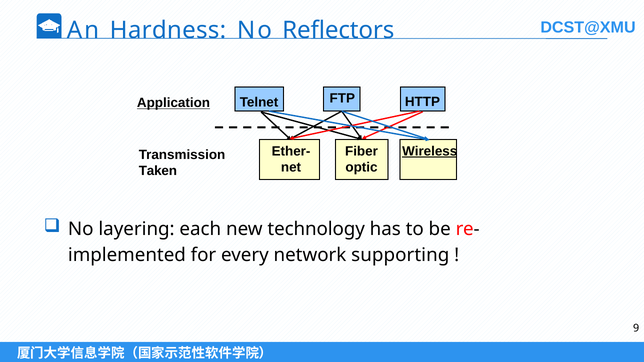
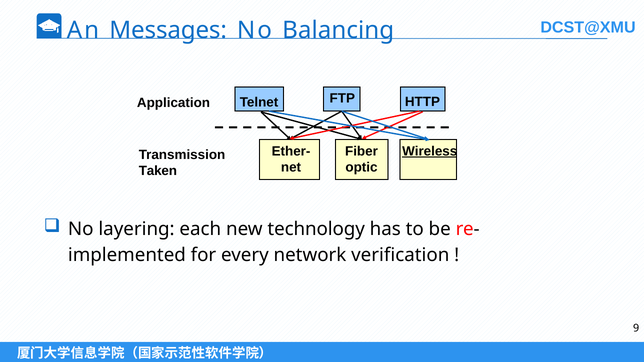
Hardness: Hardness -> Messages
Reflectors: Reflectors -> Balancing
Application underline: present -> none
supporting: supporting -> verification
